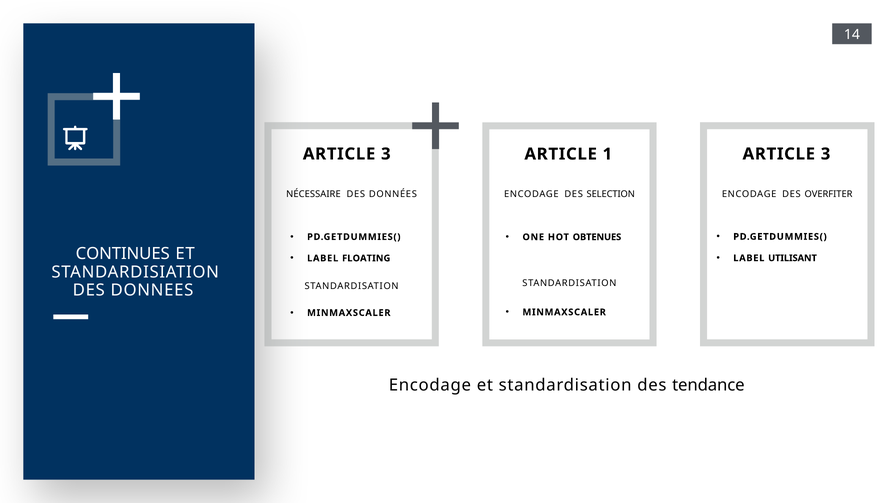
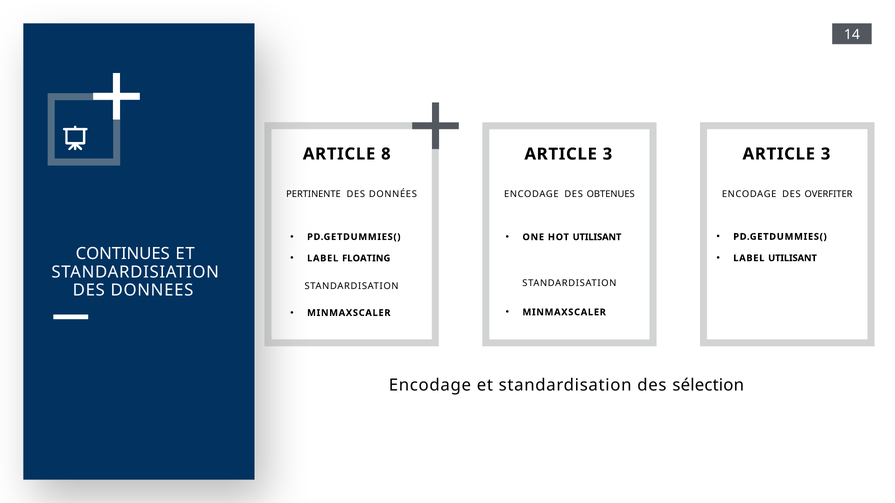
3 at (386, 154): 3 -> 8
1 at (607, 154): 1 -> 3
NÉCESSAIRE: NÉCESSAIRE -> PERTINENTE
SELECTION: SELECTION -> OBTENUES
HOT OBTENUES: OBTENUES -> UTILISANT
tendance: tendance -> sélection
